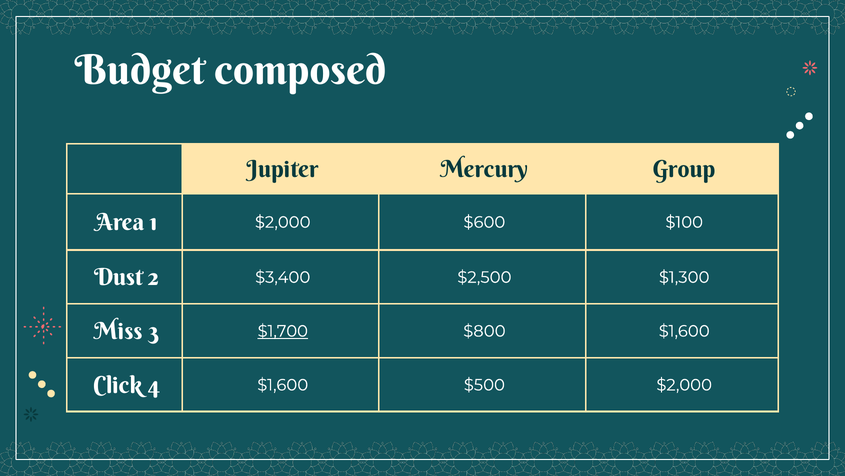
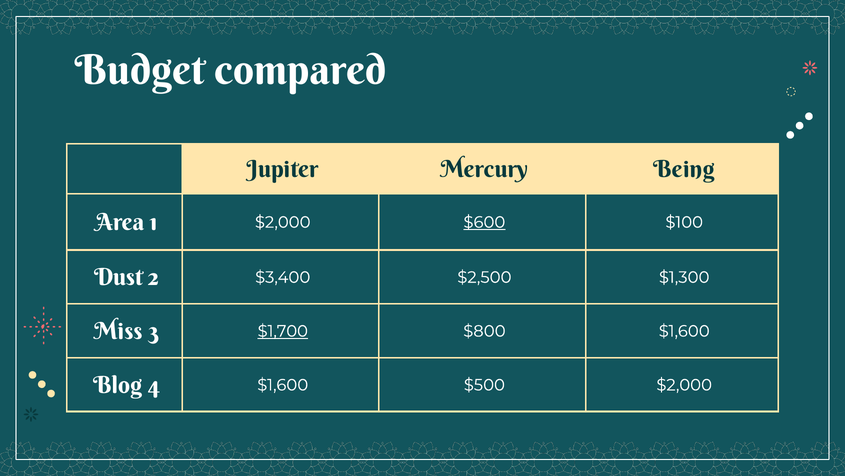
composed: composed -> compared
Group: Group -> Being
$600 underline: none -> present
Click: Click -> Blog
